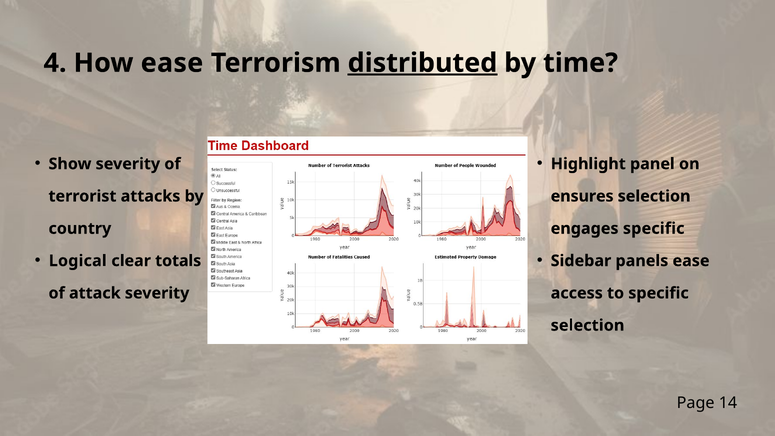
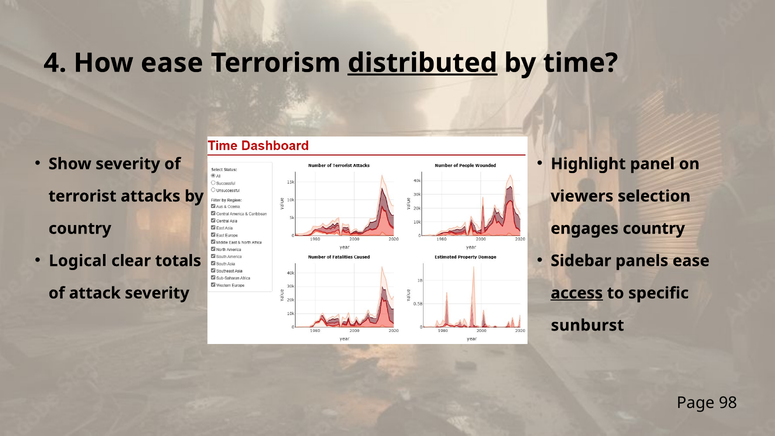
ensures: ensures -> viewers
engages specific: specific -> country
access underline: none -> present
selection at (588, 325): selection -> sunburst
14: 14 -> 98
